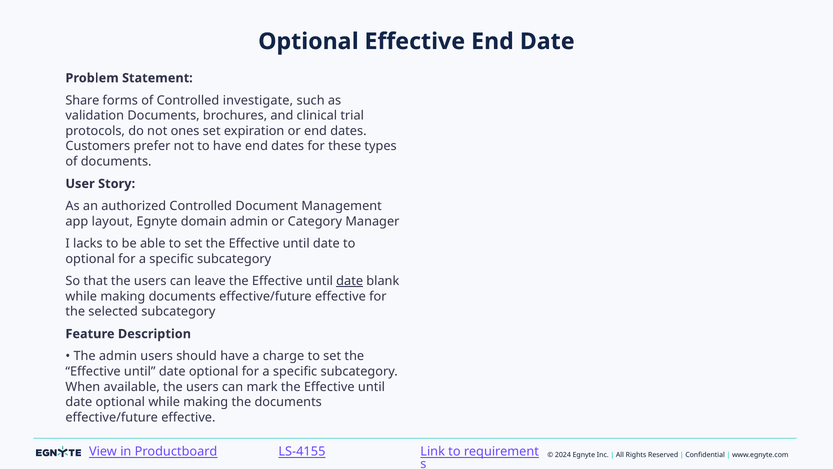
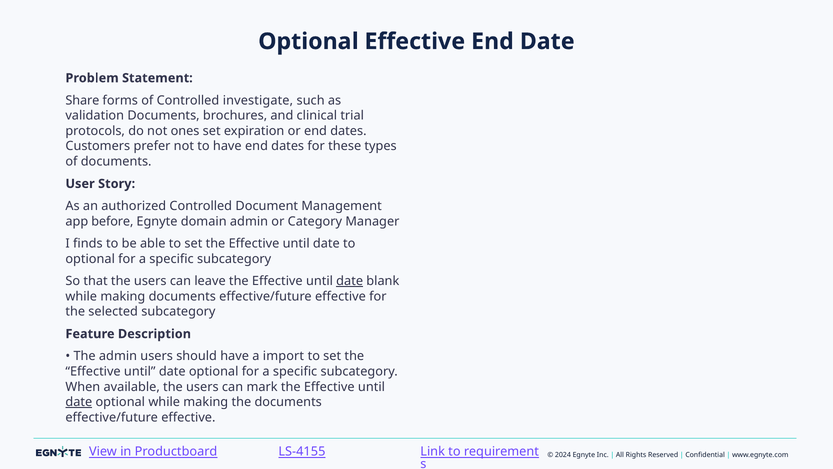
layout: layout -> before
lacks: lacks -> finds
charge: charge -> import
date at (79, 402) underline: none -> present
